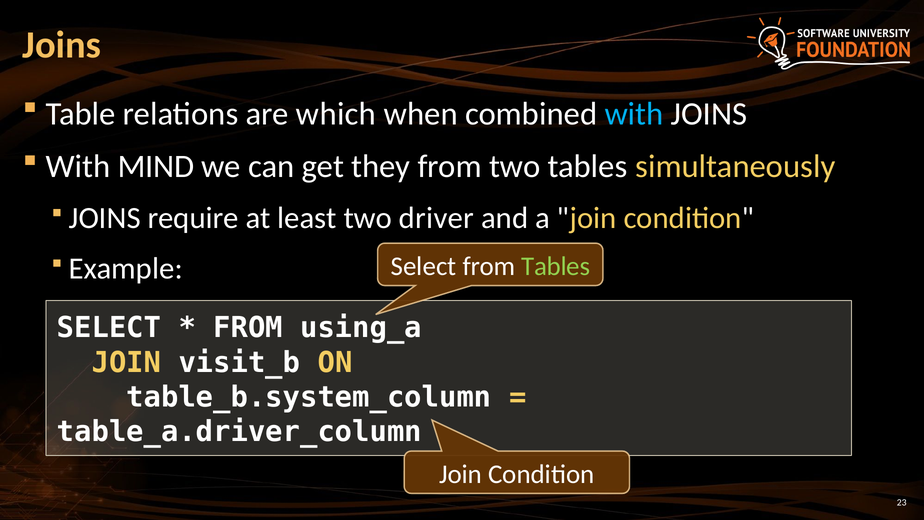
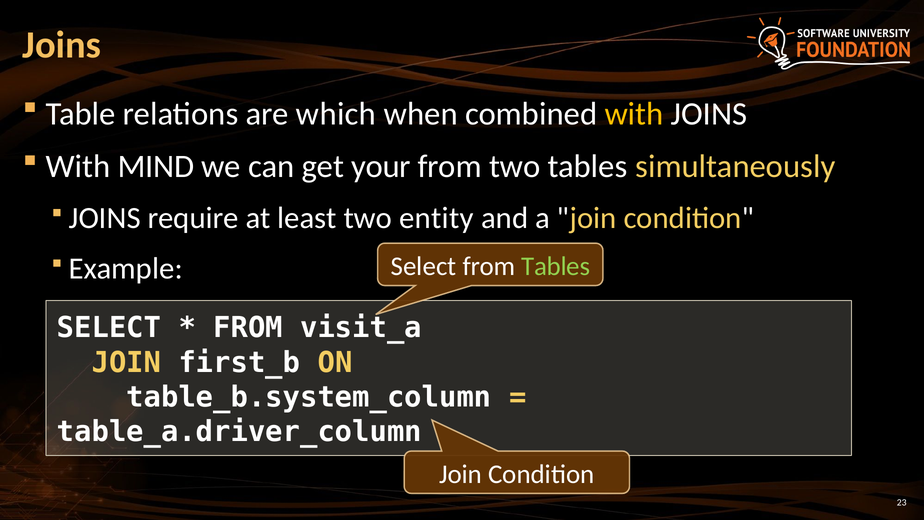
with at (634, 114) colour: light blue -> yellow
they: they -> your
driver: driver -> entity
using_a: using_a -> visit_a
visit_b: visit_b -> first_b
